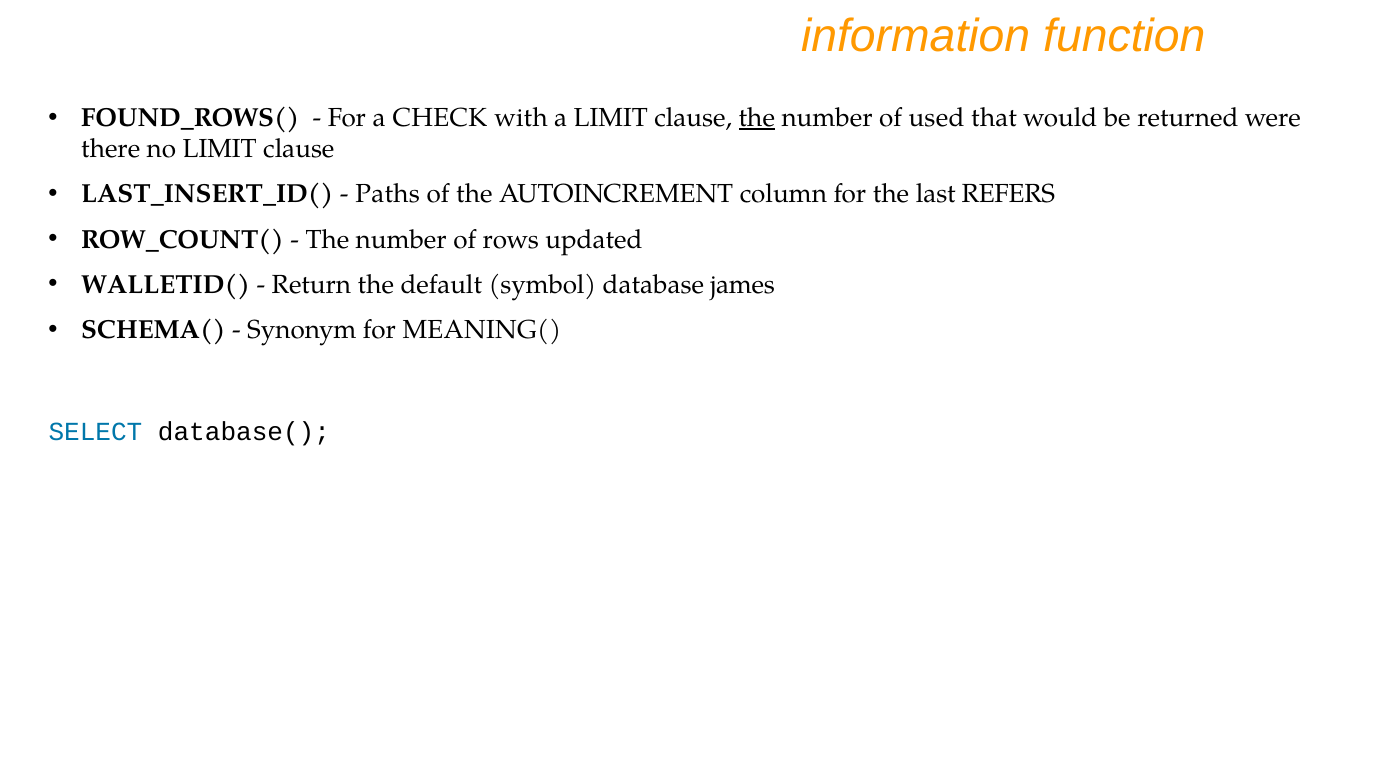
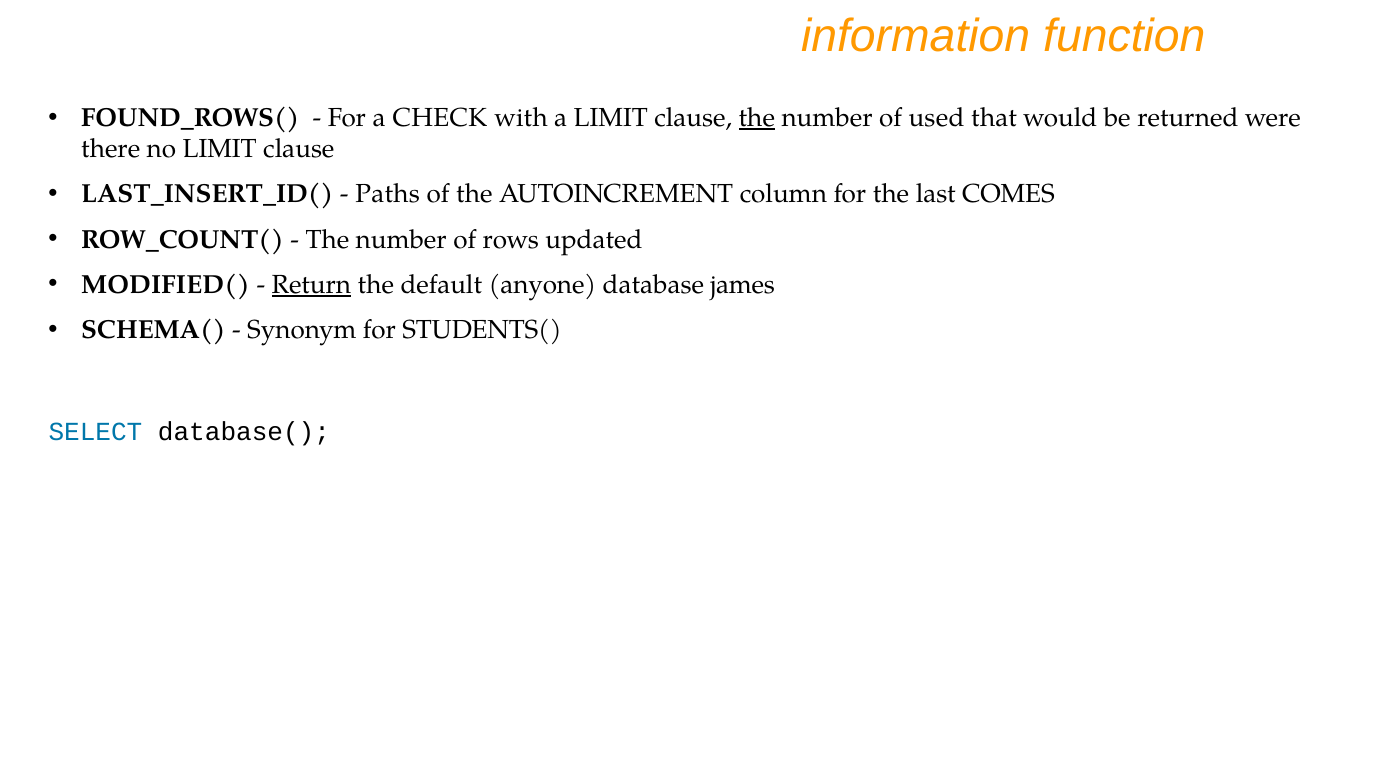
REFERS: REFERS -> COMES
WALLETID(: WALLETID( -> MODIFIED(
Return underline: none -> present
symbol: symbol -> anyone
MEANING(: MEANING( -> STUDENTS(
